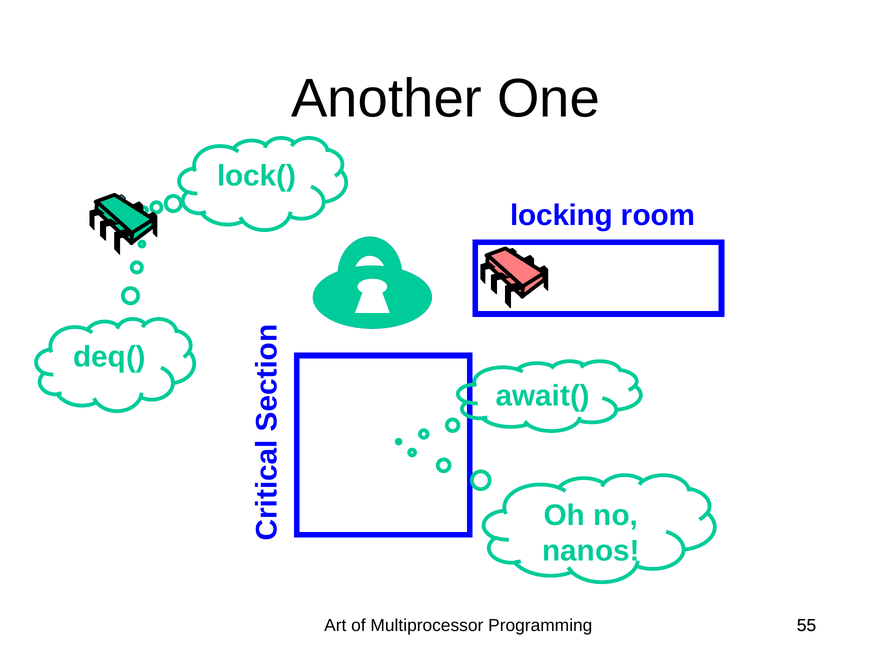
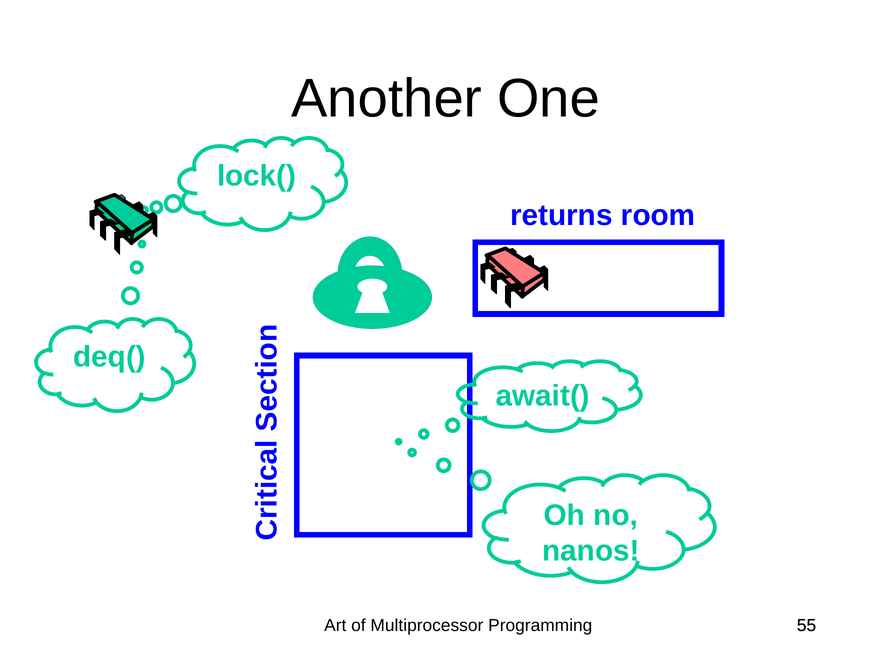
locking: locking -> returns
